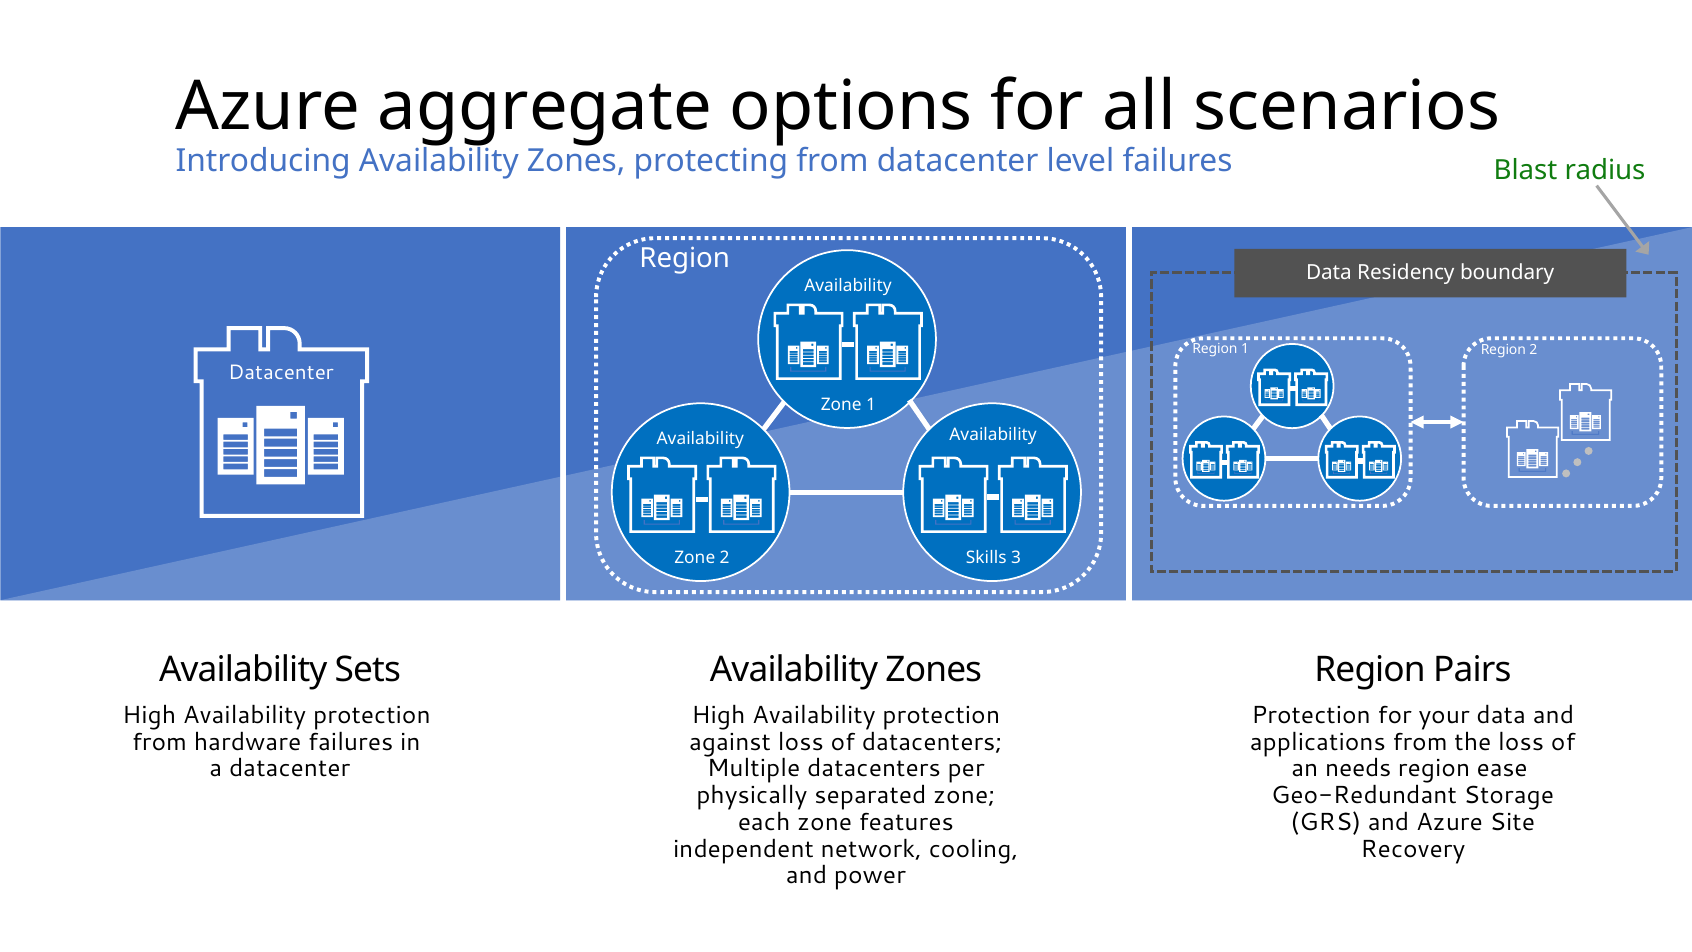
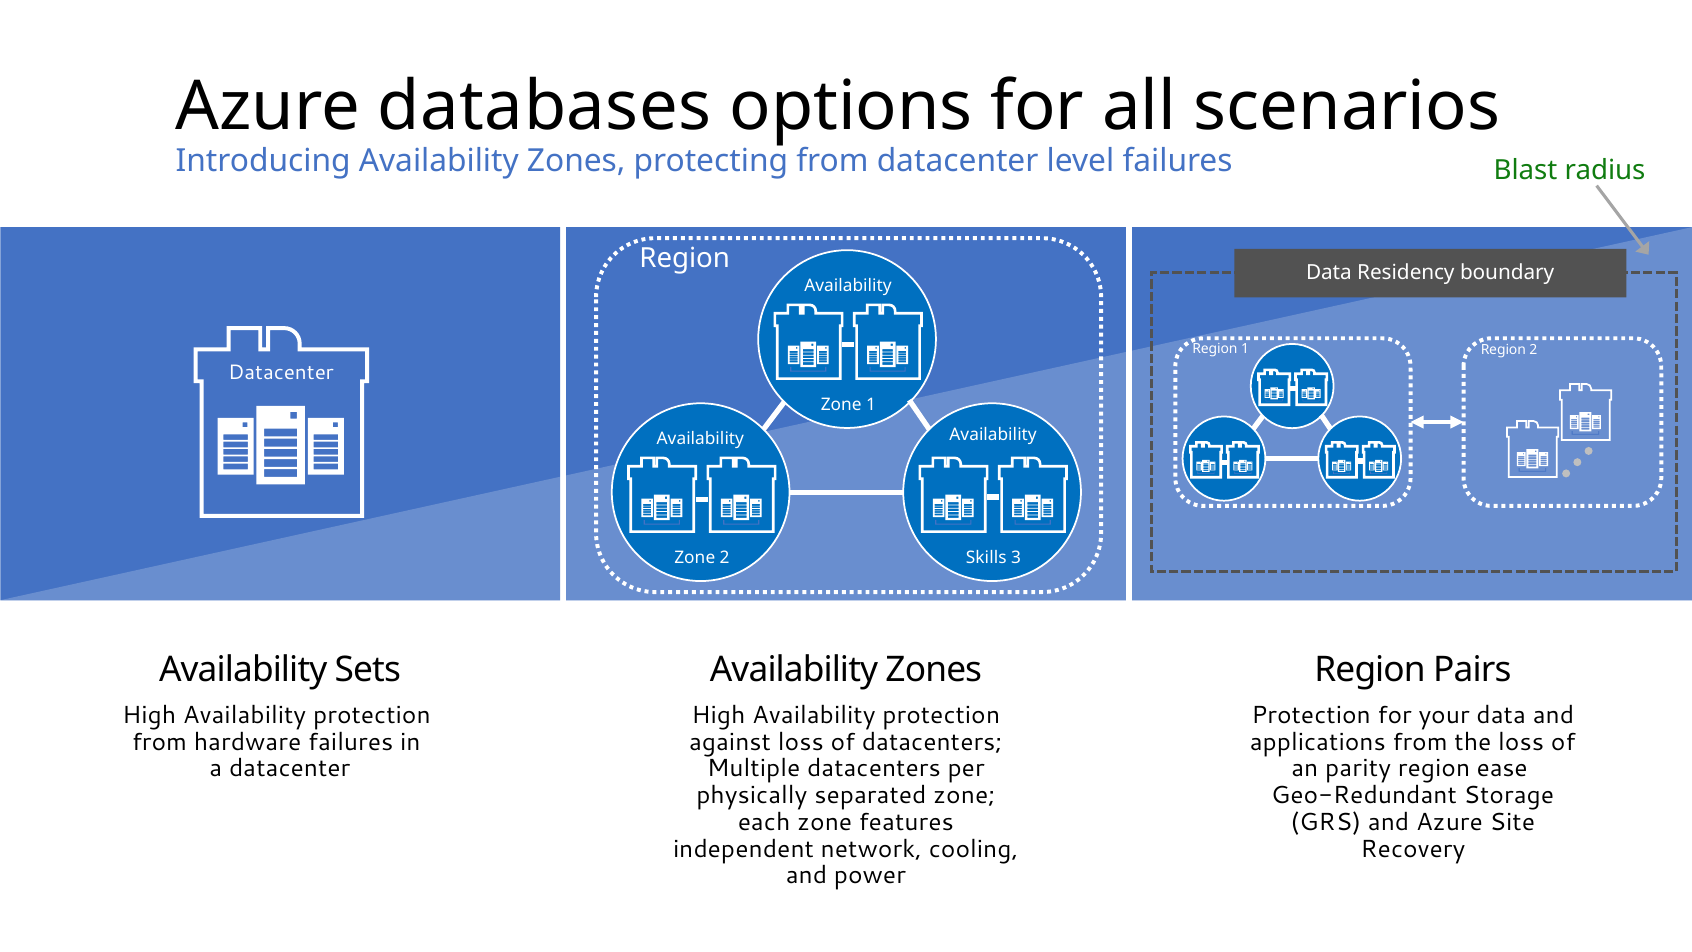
aggregate: aggregate -> databases
needs: needs -> parity
